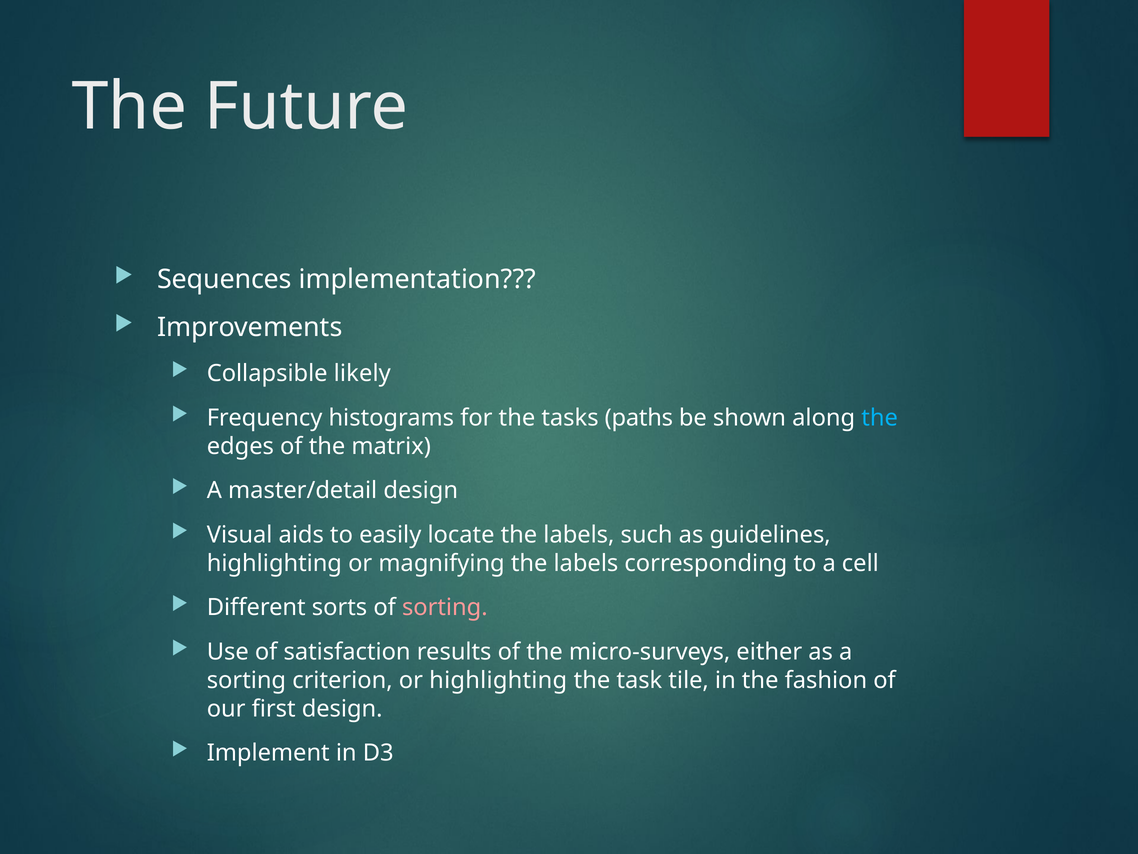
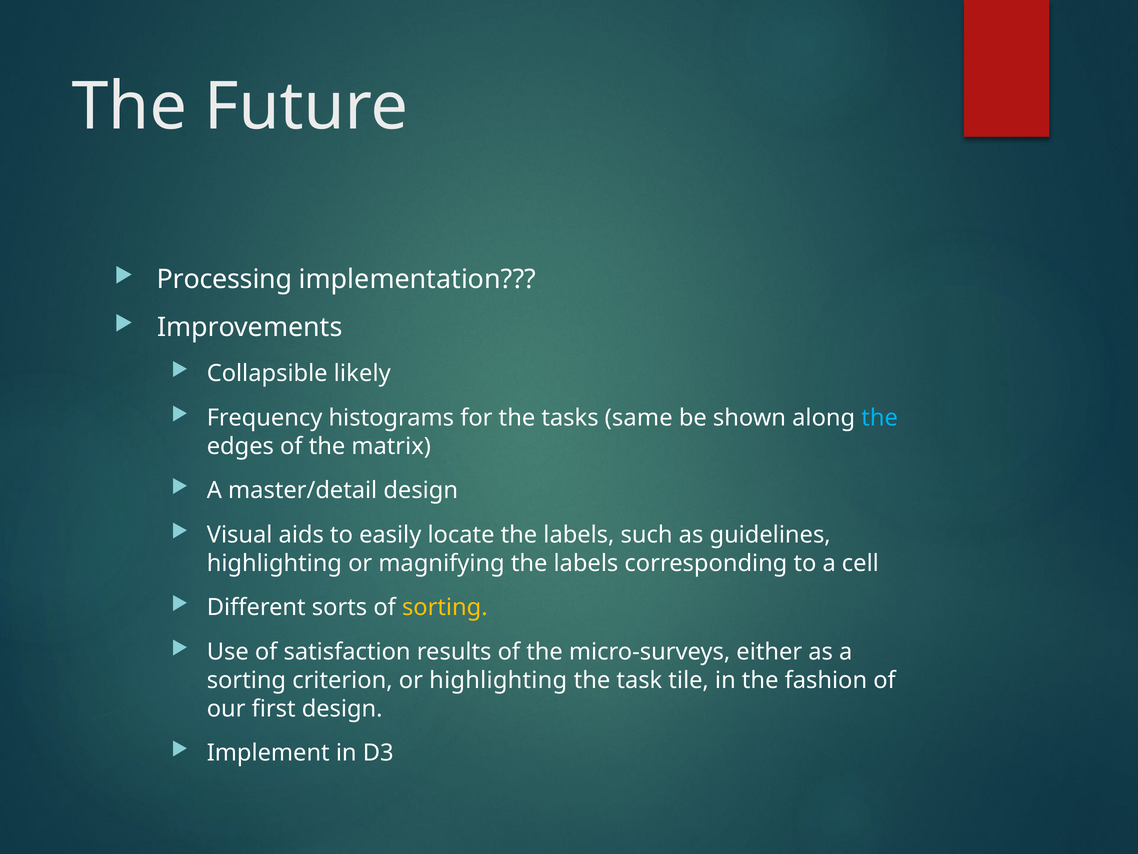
Sequences: Sequences -> Processing
paths: paths -> same
sorting at (445, 607) colour: pink -> yellow
